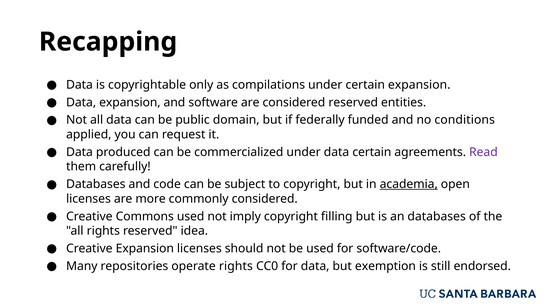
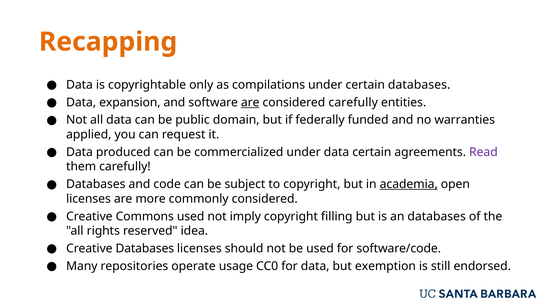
Recapping colour: black -> orange
certain expansion: expansion -> databases
are at (250, 102) underline: none -> present
considered reserved: reserved -> carefully
conditions: conditions -> warranties
Creative Expansion: Expansion -> Databases
operate rights: rights -> usage
